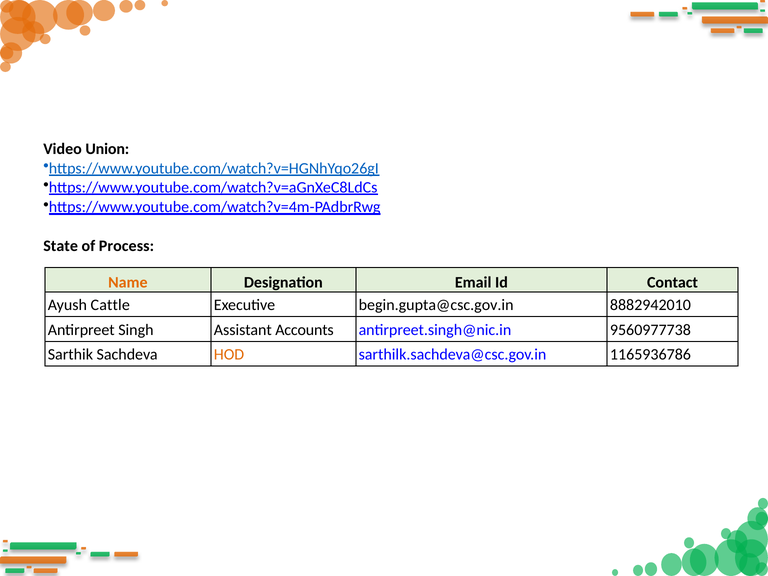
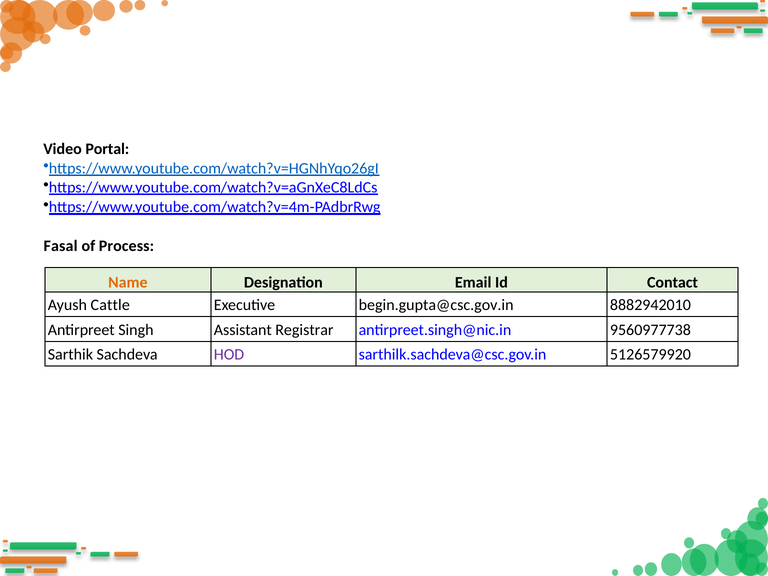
Union: Union -> Portal
State: State -> Fasal
Accounts: Accounts -> Registrar
HOD colour: orange -> purple
1165936786: 1165936786 -> 5126579920
